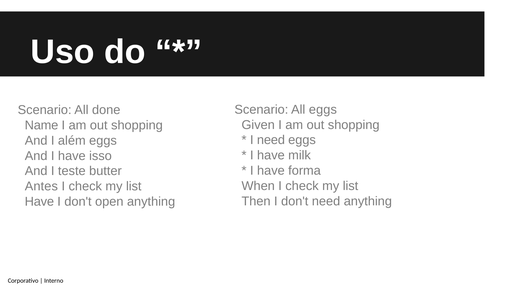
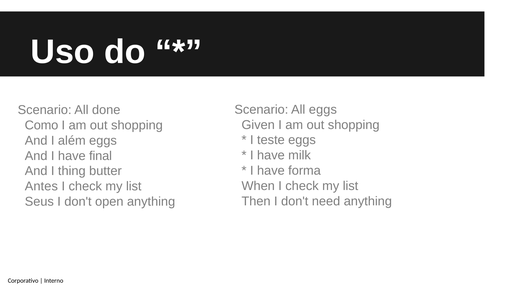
Name: Name -> Como
I need: need -> teste
isso: isso -> final
teste: teste -> thing
Have at (39, 202): Have -> Seus
